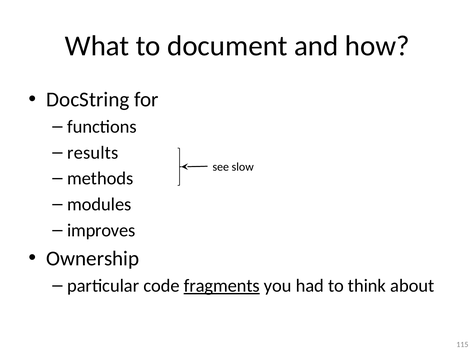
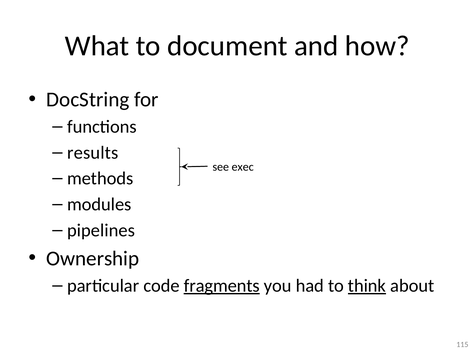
slow: slow -> exec
improves: improves -> pipelines
think underline: none -> present
